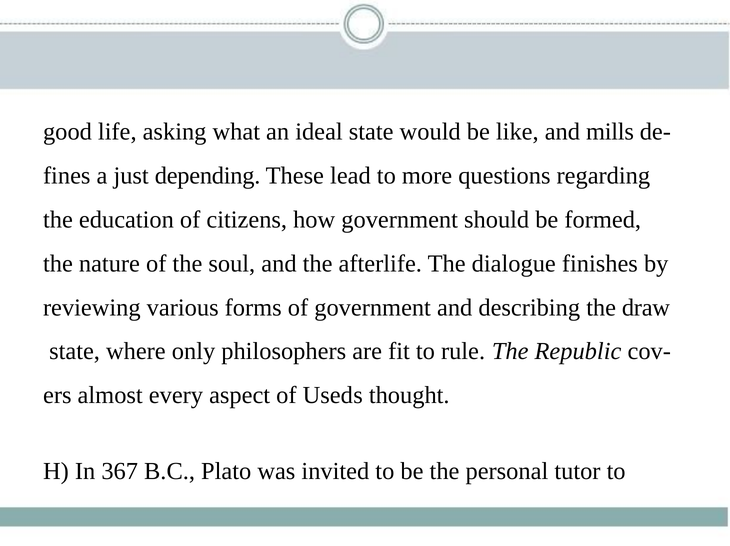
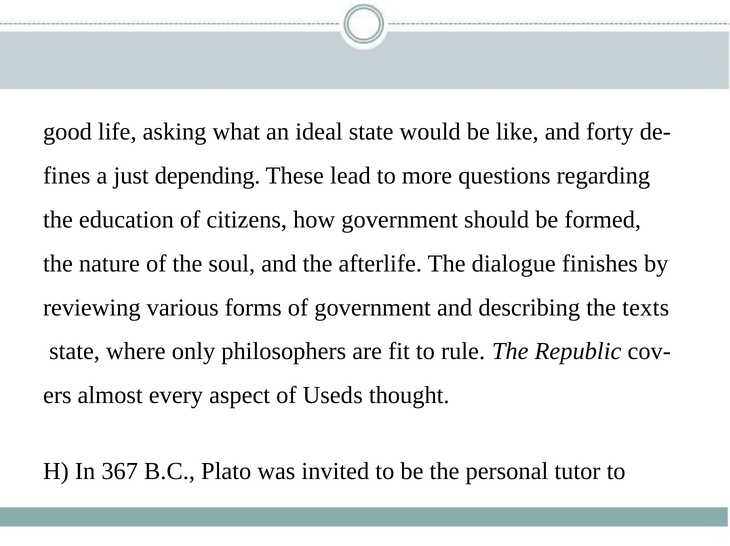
mills: mills -> forty
draw: draw -> texts
